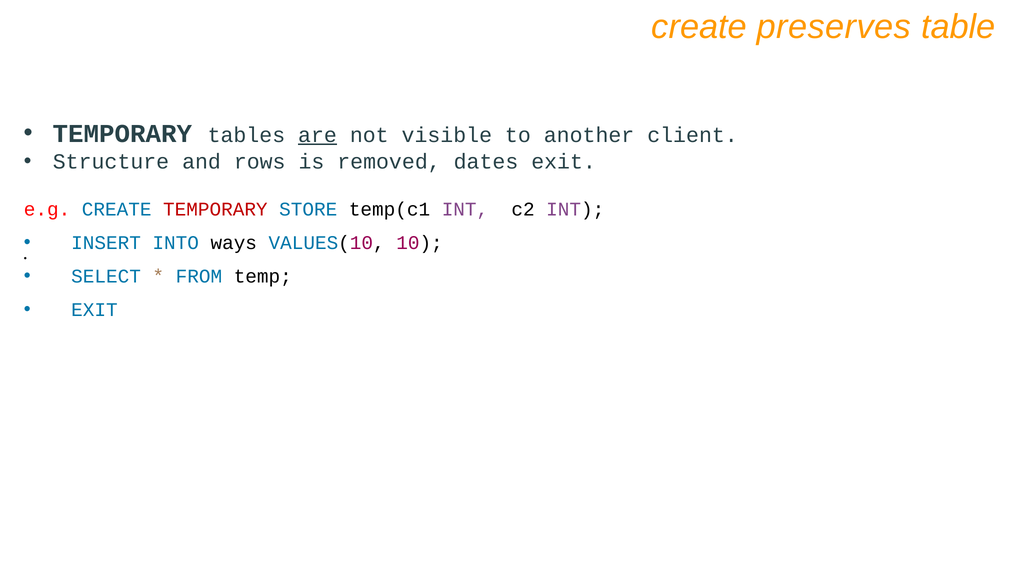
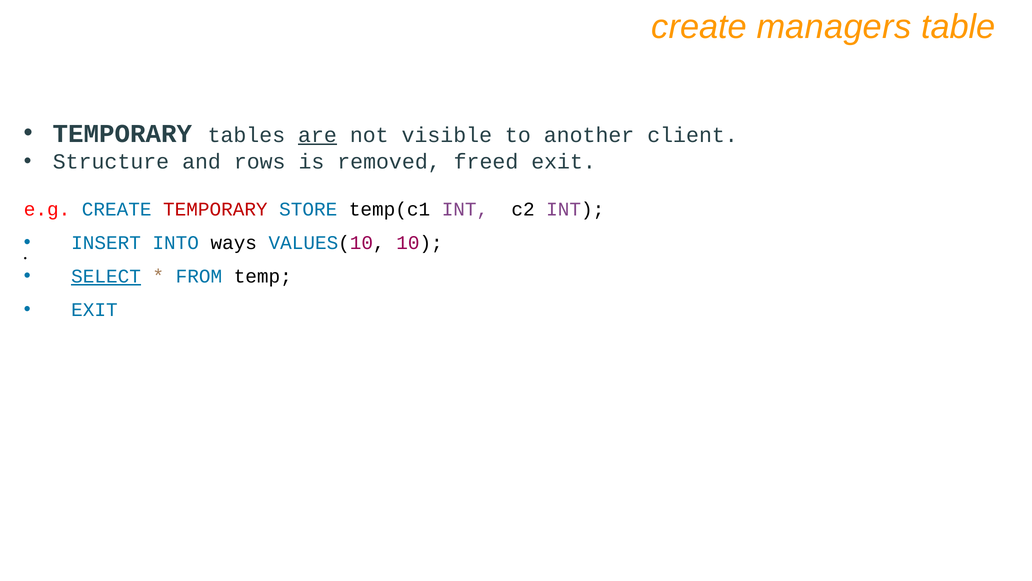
preserves: preserves -> managers
dates: dates -> freed
SELECT underline: none -> present
